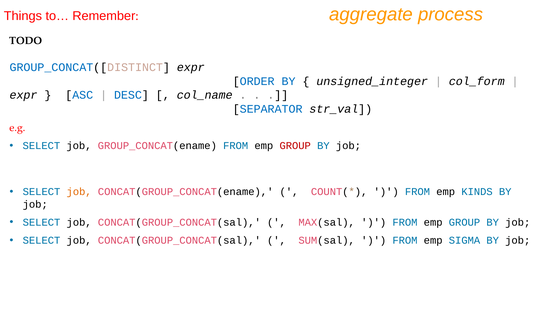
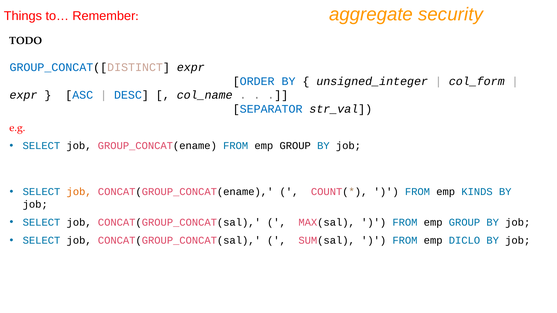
process: process -> security
GROUP at (295, 146) colour: red -> black
SIGMA: SIGMA -> DICLO
